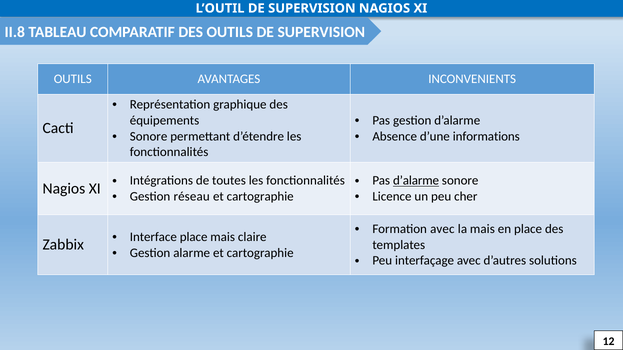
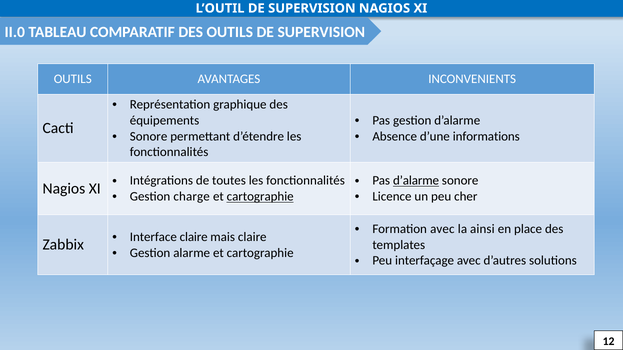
II.8: II.8 -> II.0
réseau: réseau -> charge
cartographie at (260, 197) underline: none -> present
la mais: mais -> ainsi
Interface place: place -> claire
